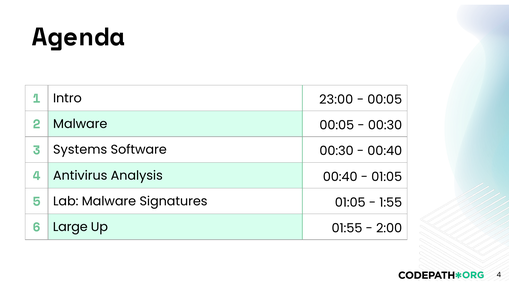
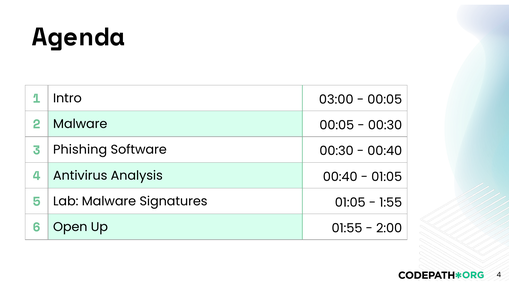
23:00: 23:00 -> 03:00
Systems: Systems -> Phishing
Large: Large -> Open
